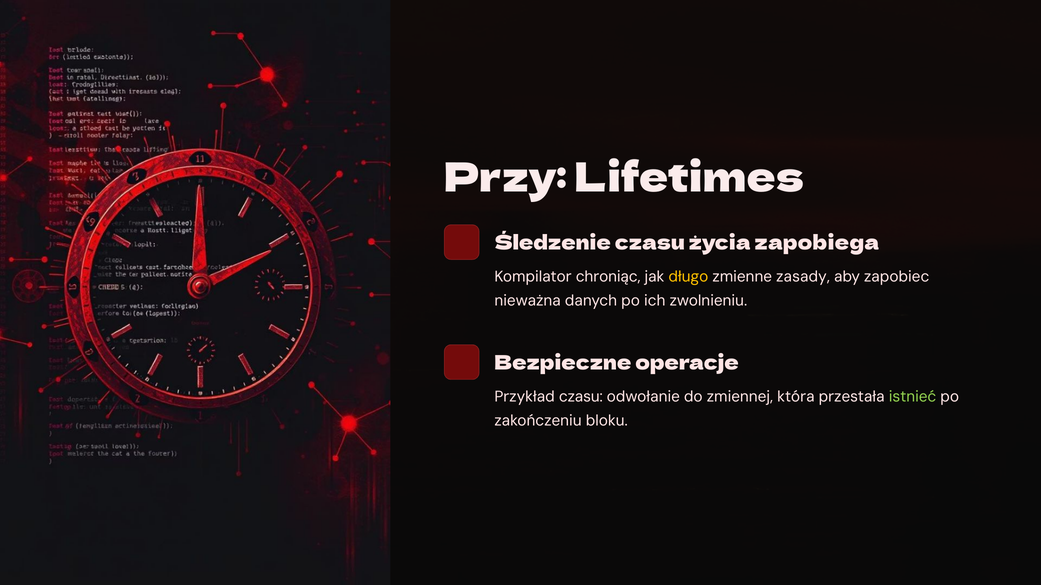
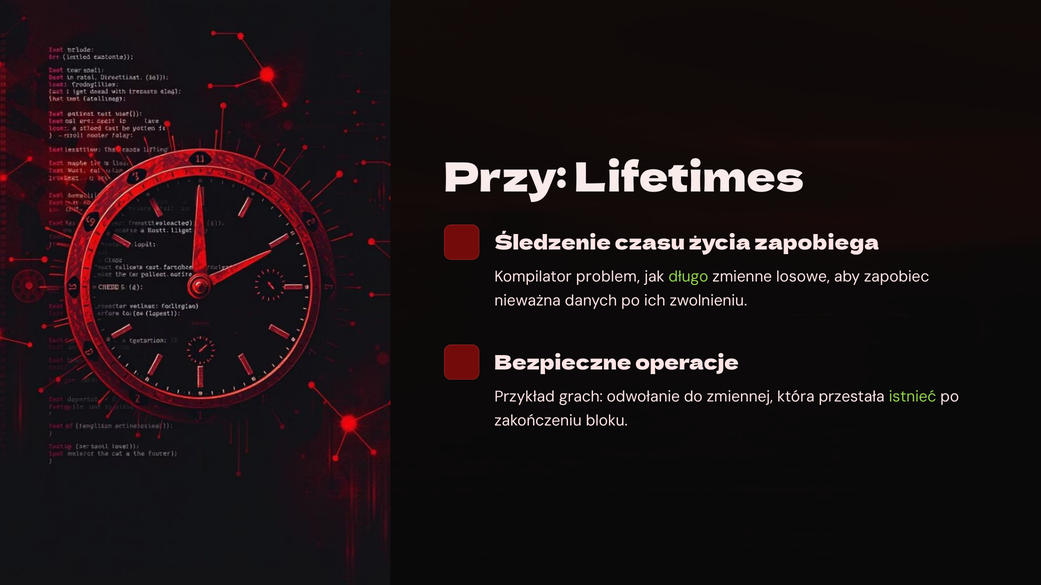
chroniąc: chroniąc -> problem
długo colour: yellow -> light green
zasady: zasady -> losowe
Przykład czasu: czasu -> grach
